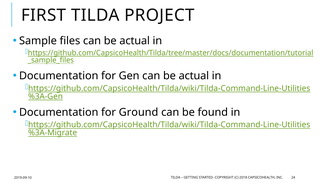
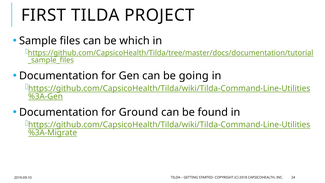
files can be actual: actual -> which
Gen can be actual: actual -> going
